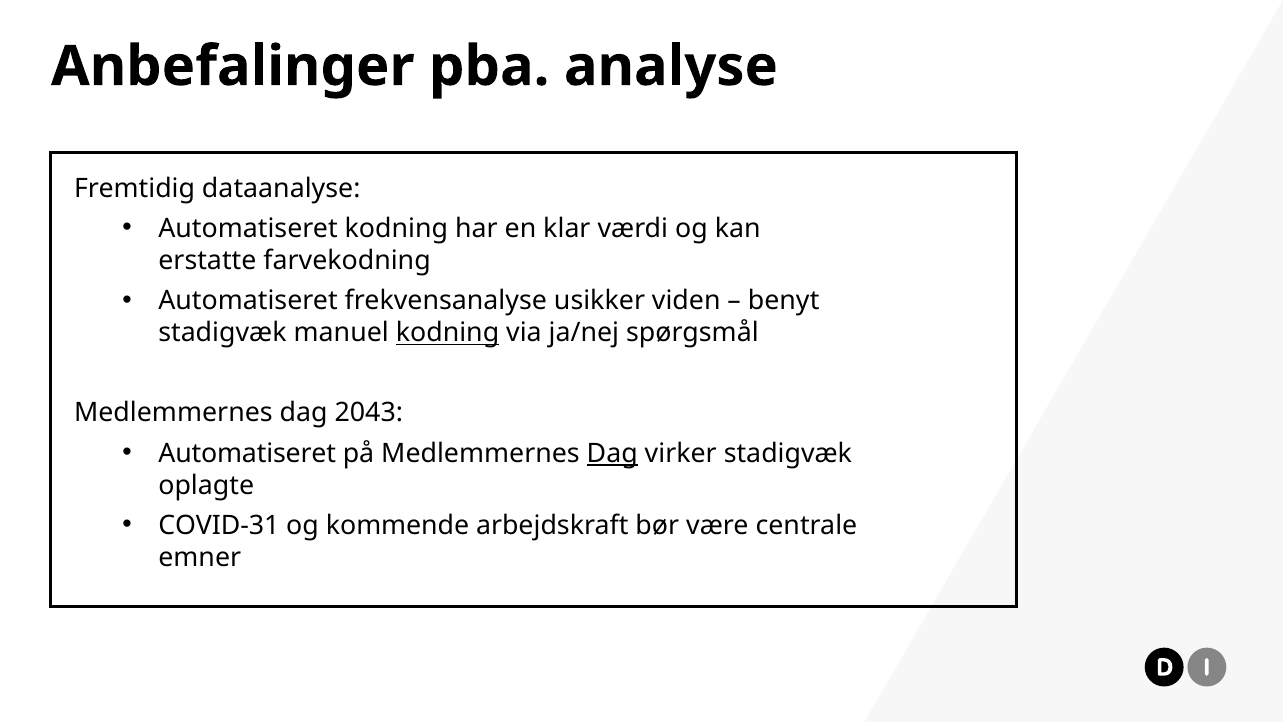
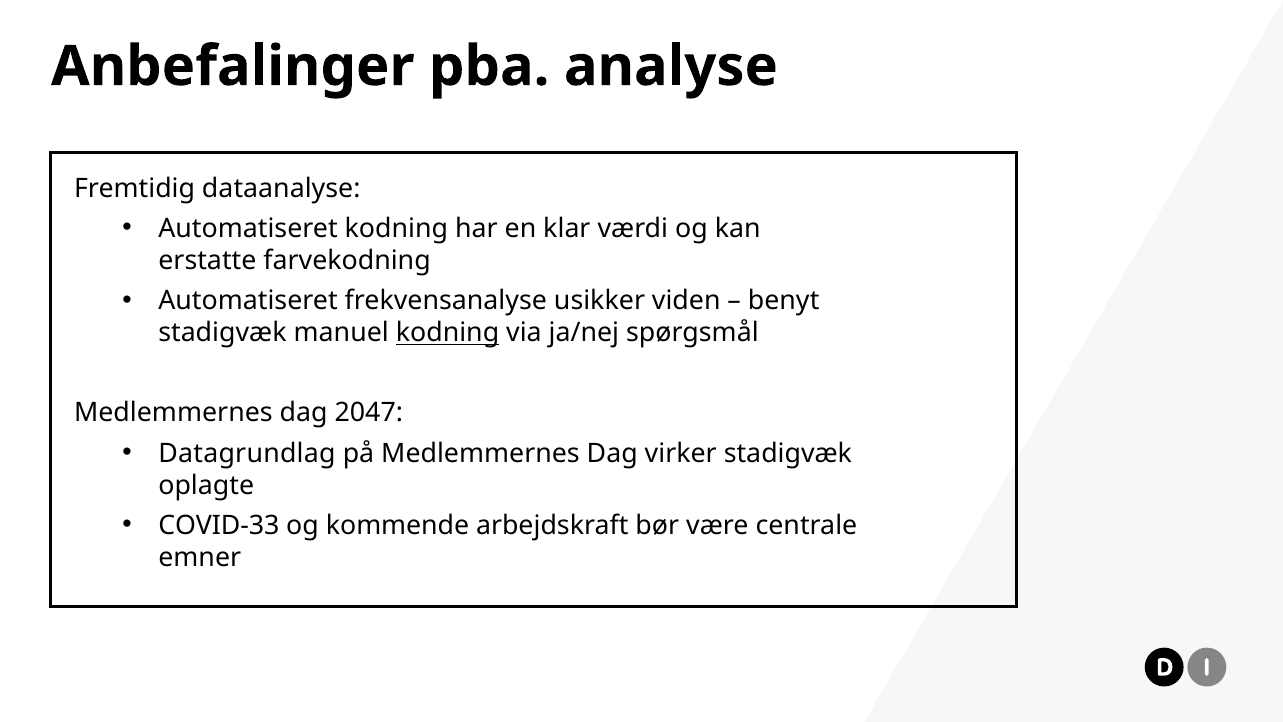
2043: 2043 -> 2047
Automatiseret at (247, 453): Automatiseret -> Datagrundlag
Dag at (612, 453) underline: present -> none
COVID-31: COVID-31 -> COVID-33
